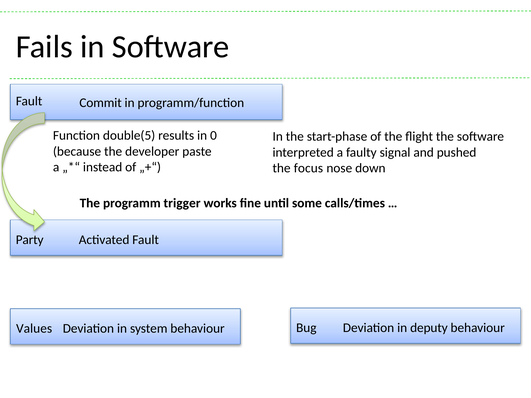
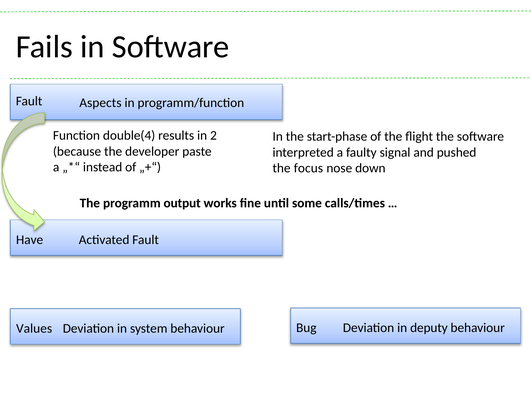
Commit: Commit -> Aspects
double(5: double(5 -> double(4
0: 0 -> 2
trigger: trigger -> output
Party: Party -> Have
